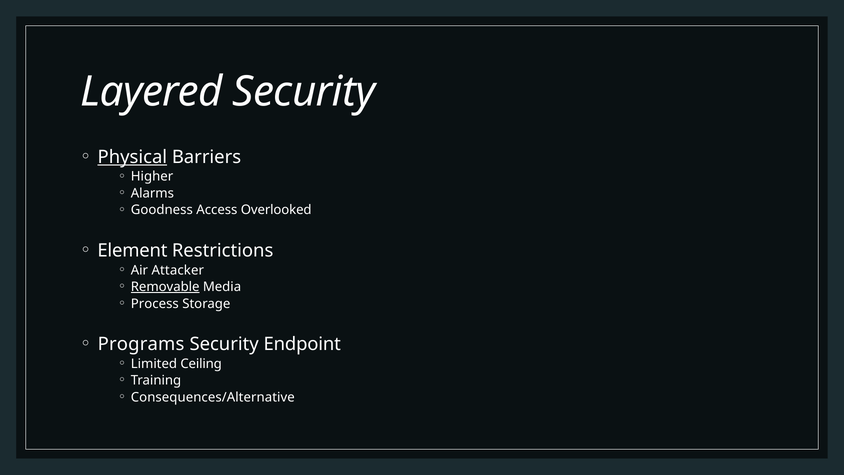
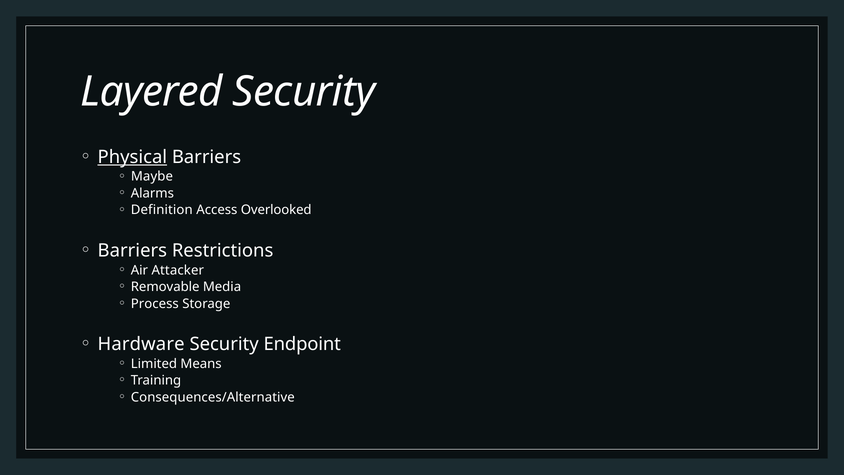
Higher: Higher -> Maybe
Goodness: Goodness -> Definition
Element at (132, 250): Element -> Barriers
Removable underline: present -> none
Programs: Programs -> Hardware
Ceiling: Ceiling -> Means
